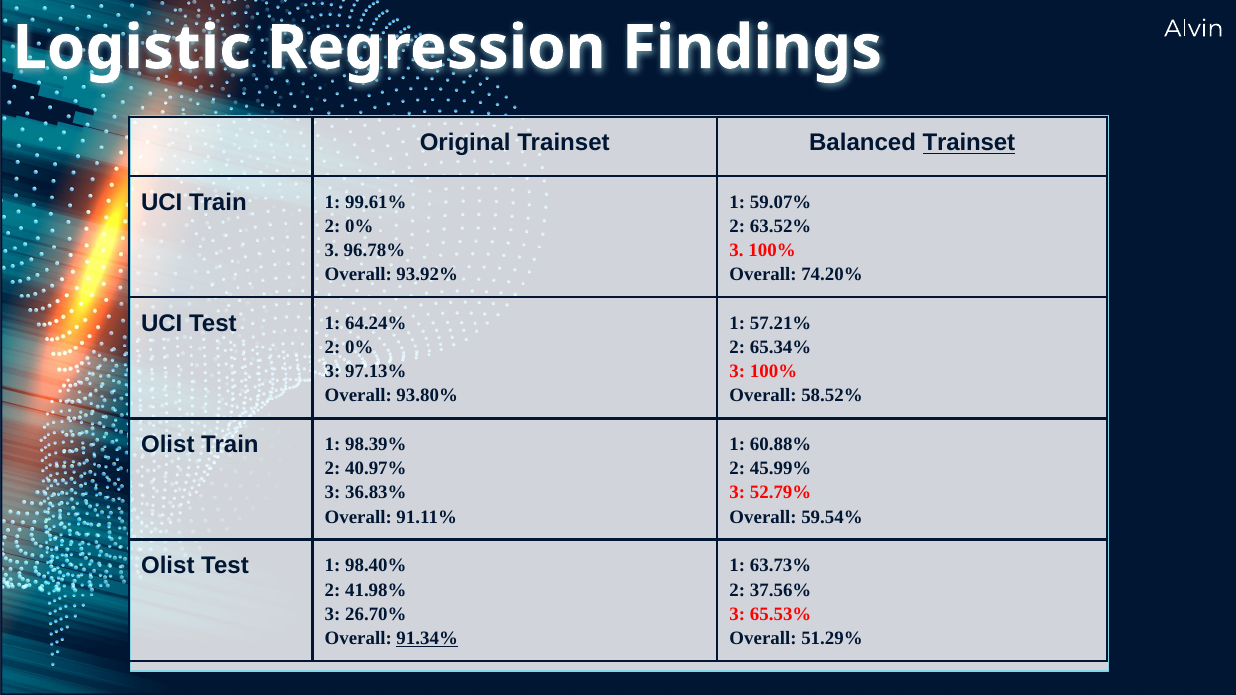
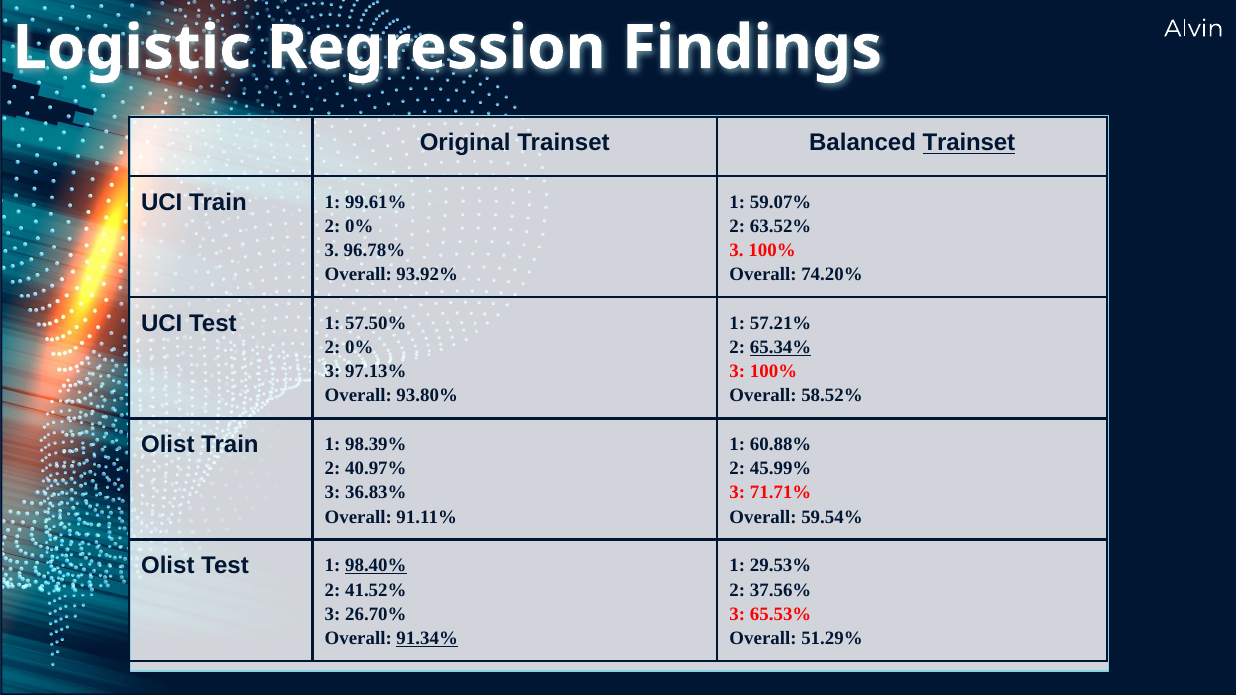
64.24%: 64.24% -> 57.50%
65.34% underline: none -> present
52.79%: 52.79% -> 71.71%
98.40% underline: none -> present
63.73%: 63.73% -> 29.53%
41.98%: 41.98% -> 41.52%
